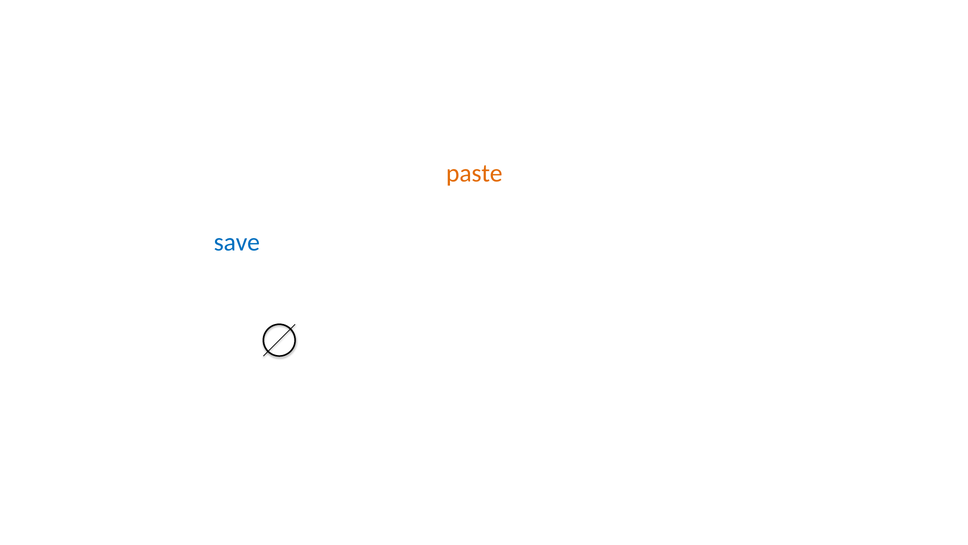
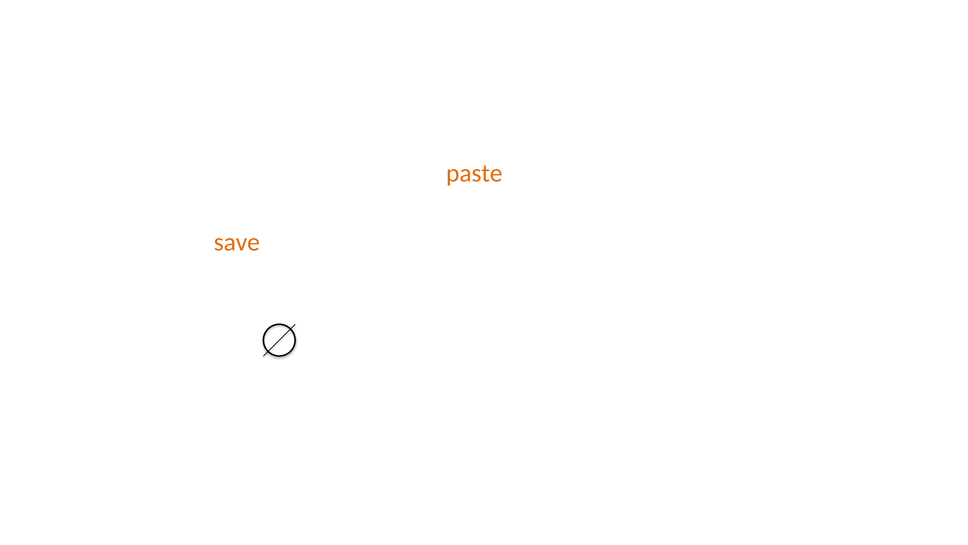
save colour: blue -> orange
